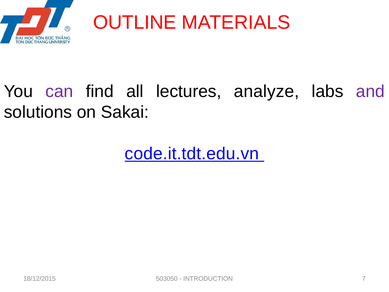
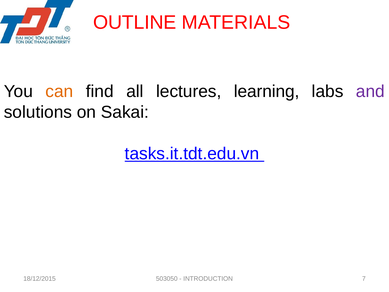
can colour: purple -> orange
analyze: analyze -> learning
code.it.tdt.edu.vn: code.it.tdt.edu.vn -> tasks.it.tdt.edu.vn
